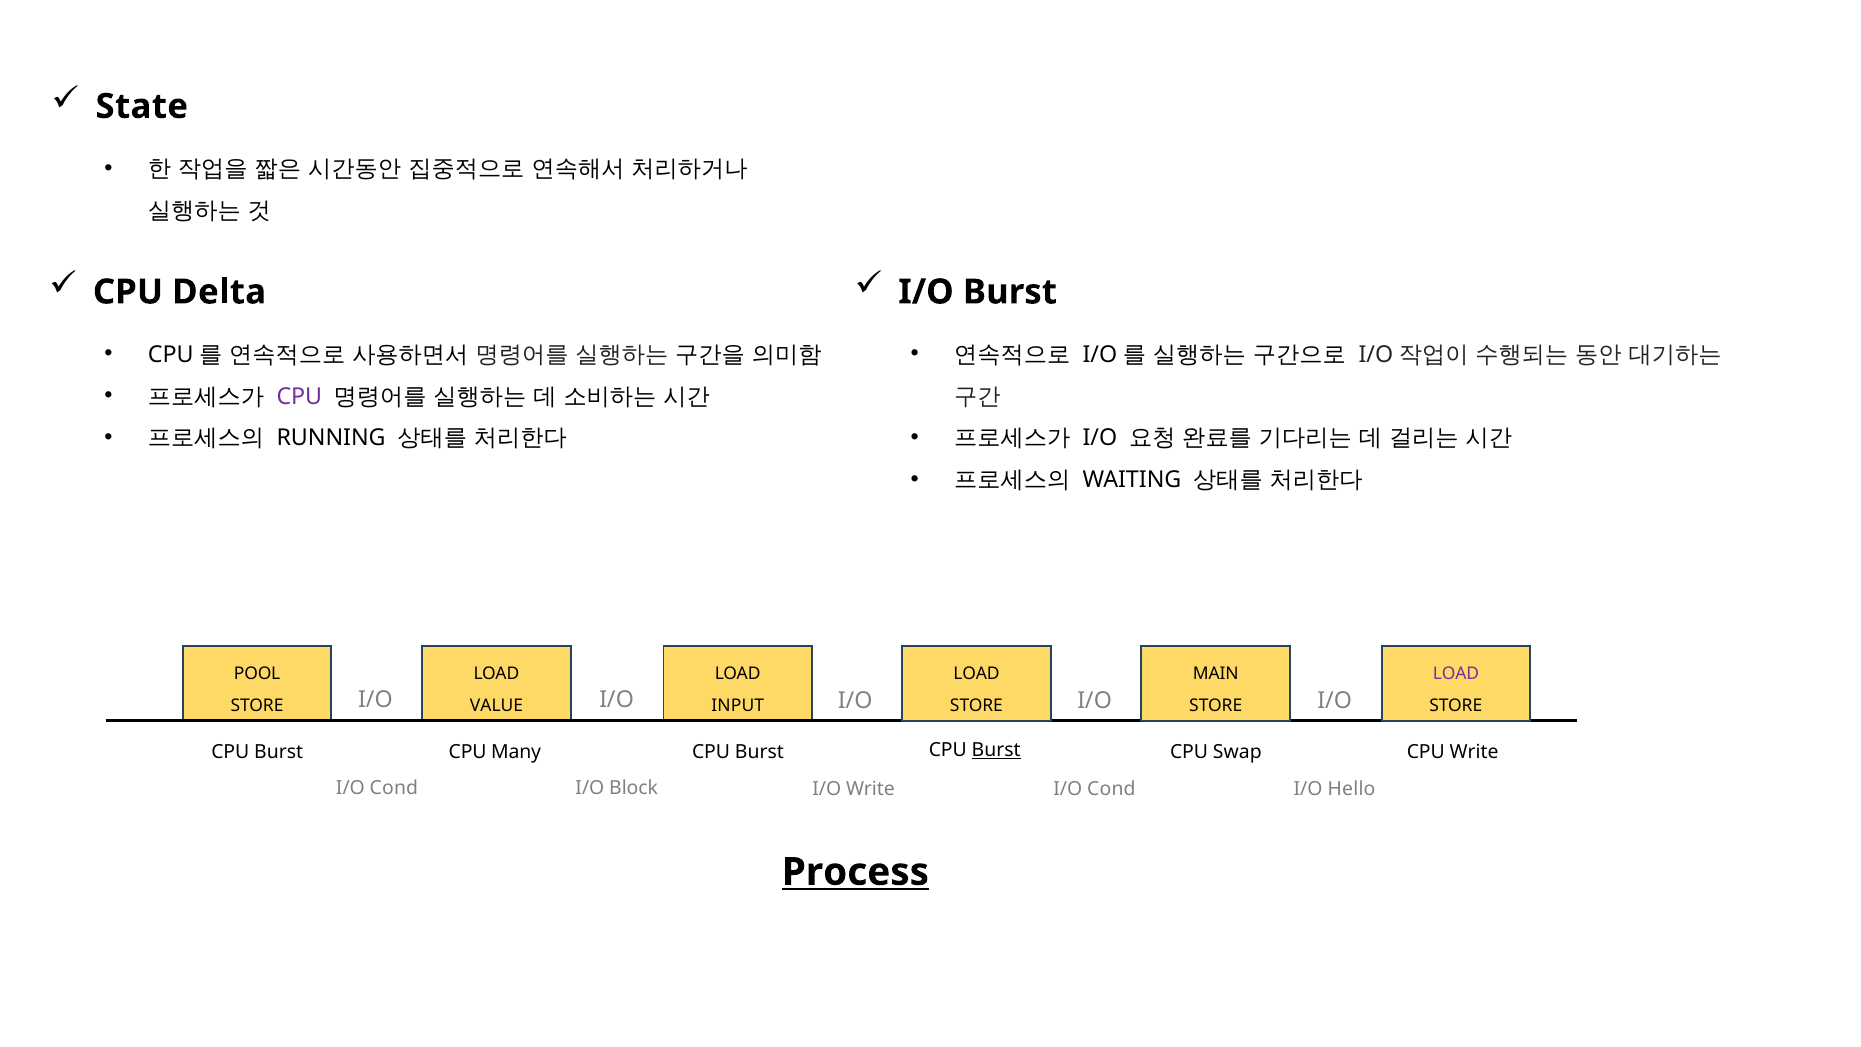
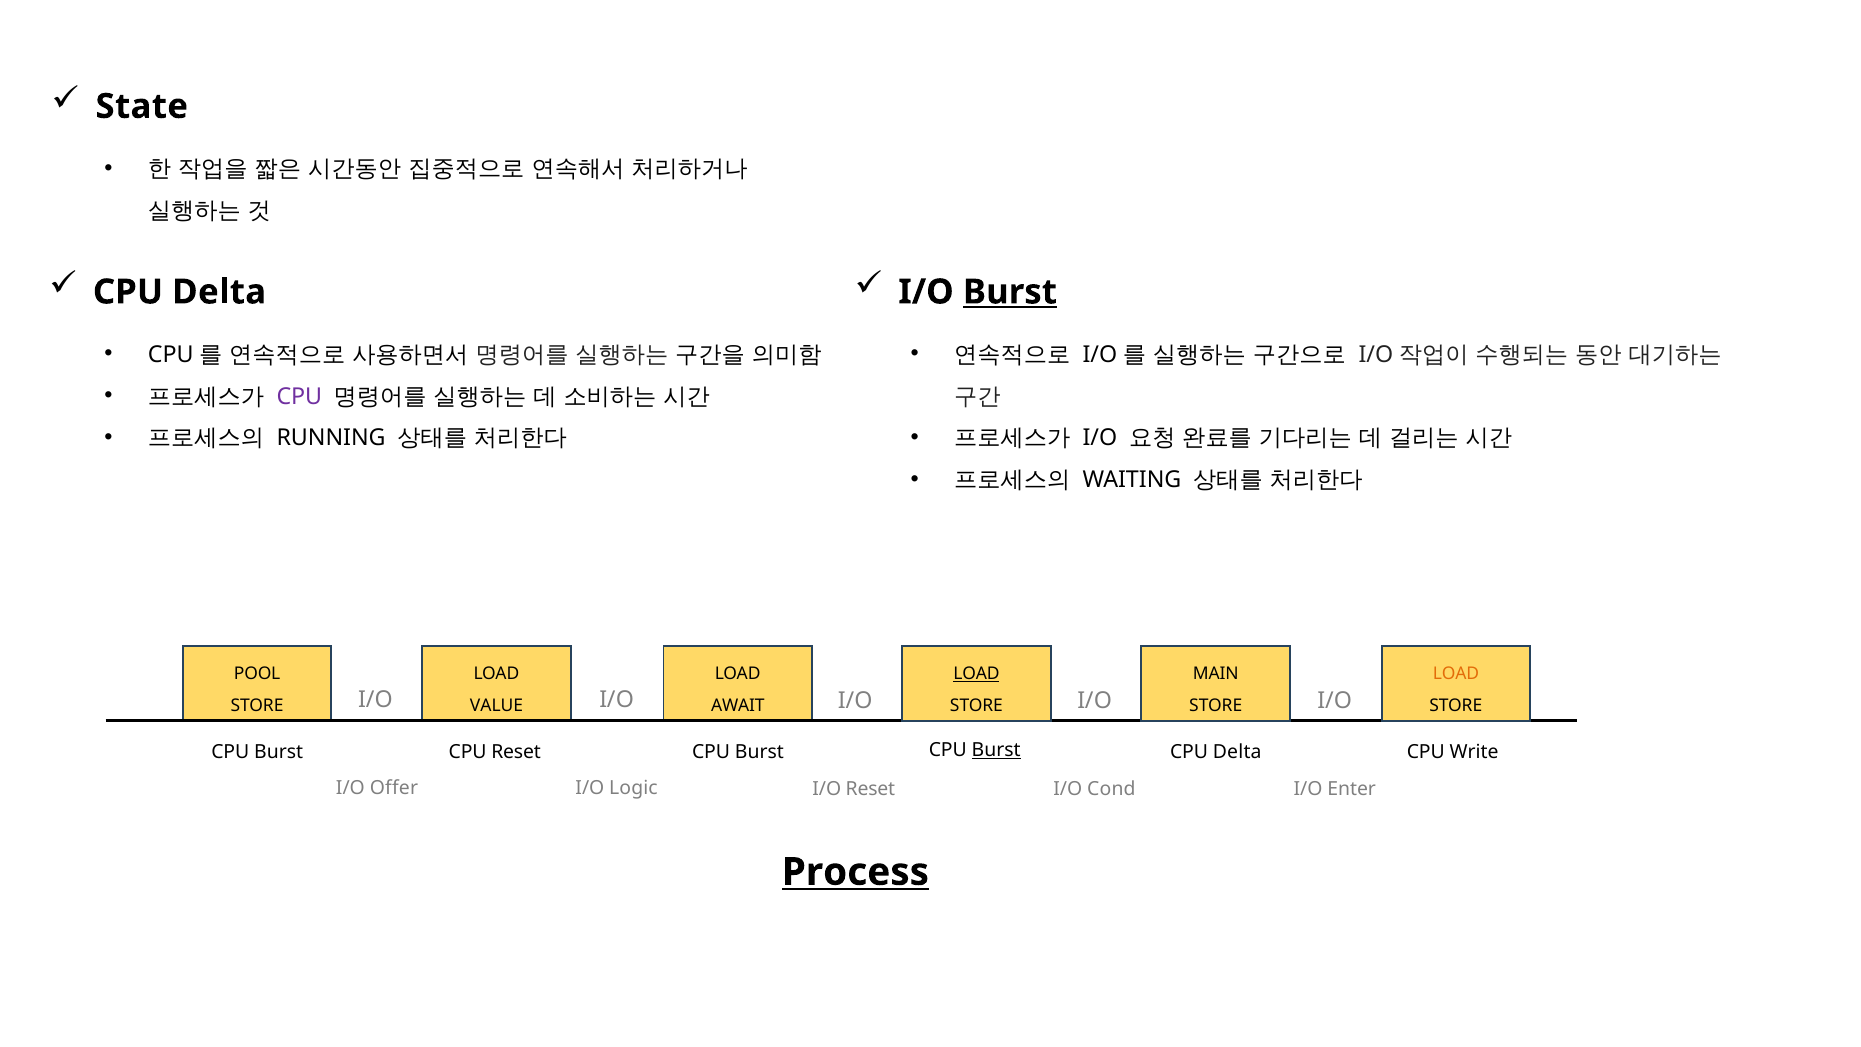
Burst at (1010, 292) underline: none -> present
LOAD at (976, 674) underline: none -> present
LOAD at (1456, 674) colour: purple -> orange
INPUT: INPUT -> AWAIT
CPU Many: Many -> Reset
Swap at (1237, 752): Swap -> Delta
Cond at (394, 788): Cond -> Offer
Block: Block -> Logic
I/O Write: Write -> Reset
Hello: Hello -> Enter
